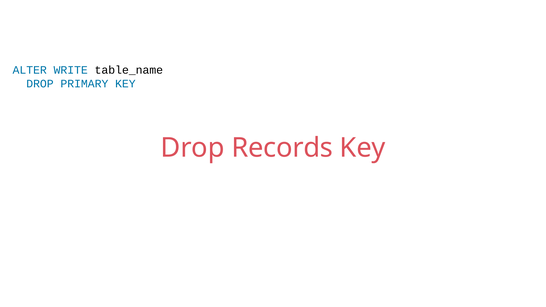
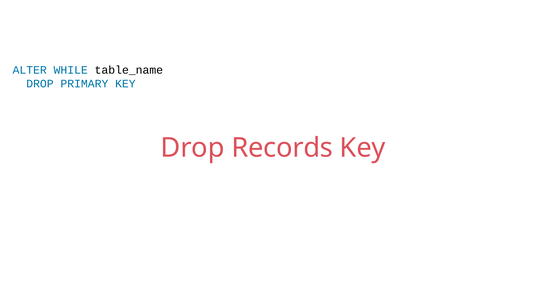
WRITE: WRITE -> WHILE
